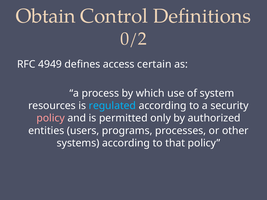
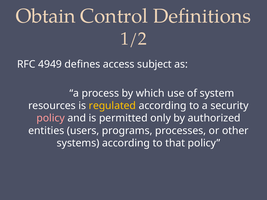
0/2: 0/2 -> 1/2
certain: certain -> subject
regulated colour: light blue -> yellow
